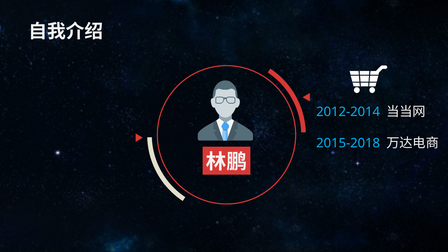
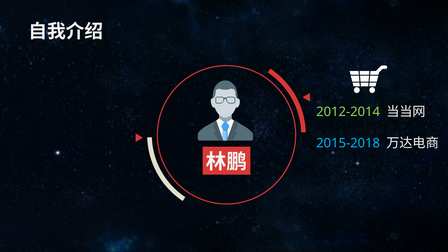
2012-2014 colour: light blue -> light green
